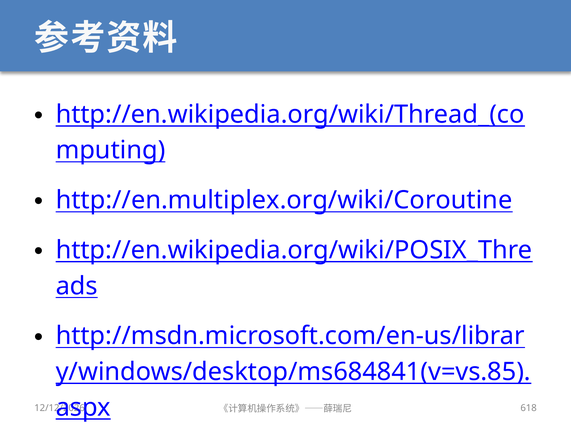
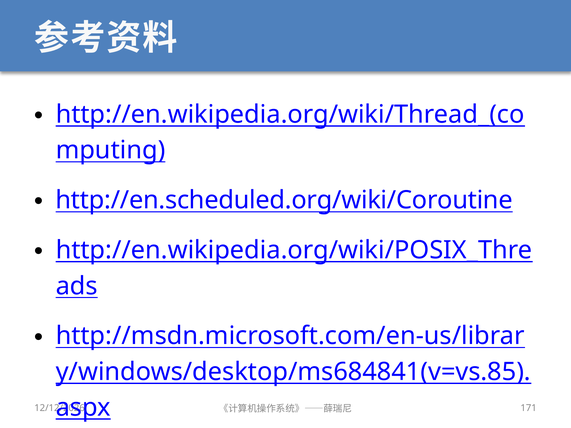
http://en.multiplex.org/wiki/Coroutine: http://en.multiplex.org/wiki/Coroutine -> http://en.scheduled.org/wiki/Coroutine
618: 618 -> 171
